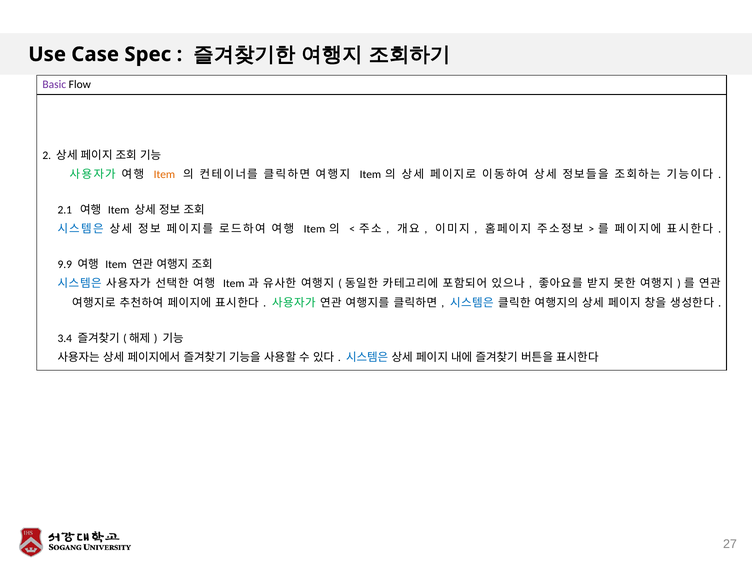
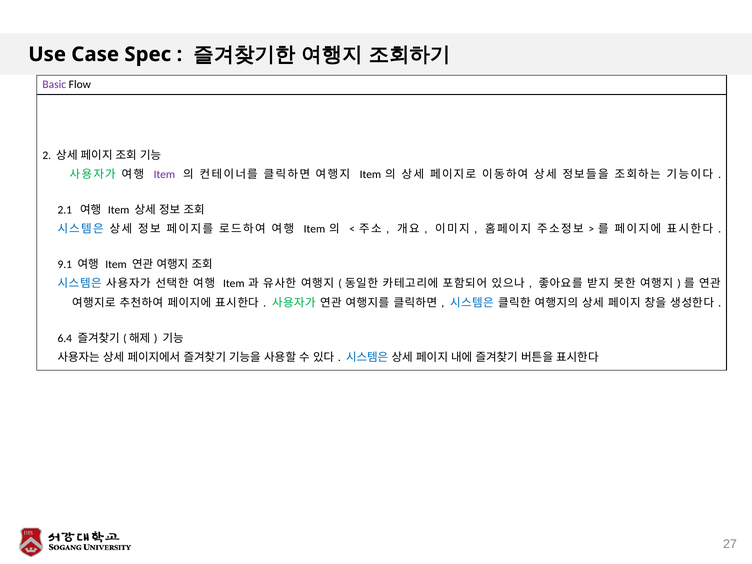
Item at (164, 174) colour: orange -> purple
9.9: 9.9 -> 9.1
3.4: 3.4 -> 6.4
